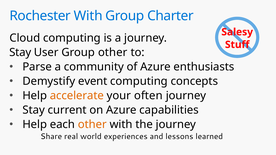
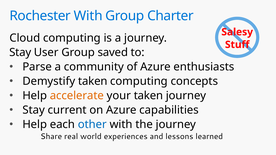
Group other: other -> saved
Demystify event: event -> taken
your often: often -> taken
other at (92, 125) colour: orange -> blue
